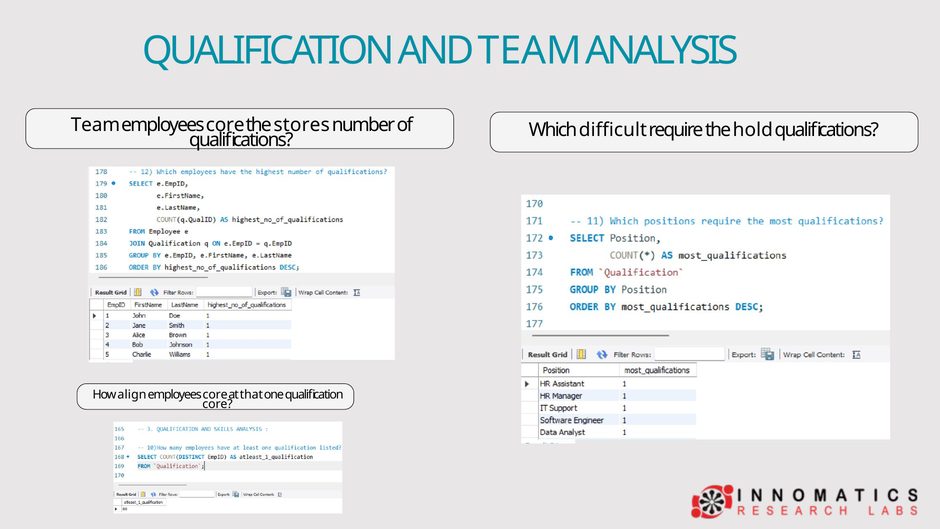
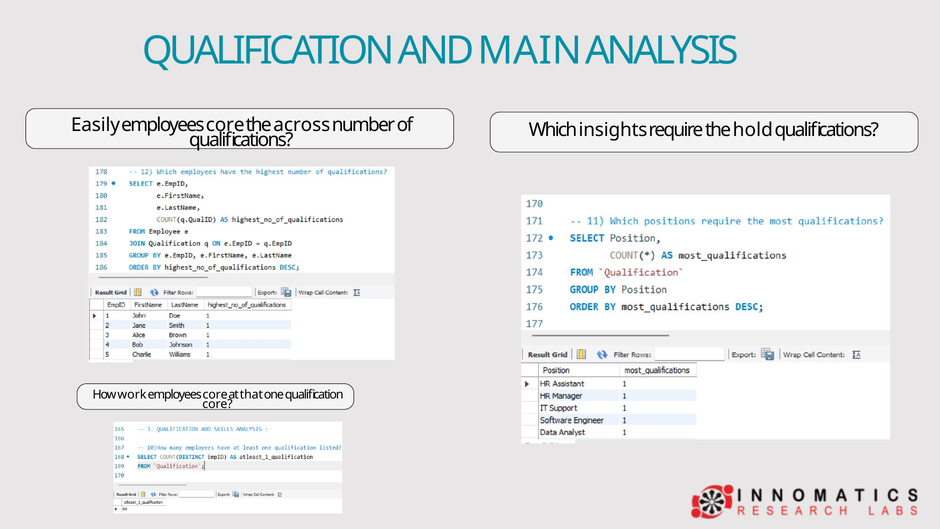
AND TEAM: TEAM -> MAIN
Team at (95, 125): Team -> Easily
stores: stores -> across
difficult: difficult -> insights
align: align -> work
